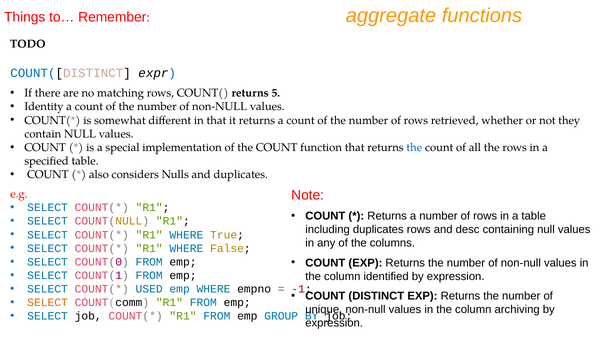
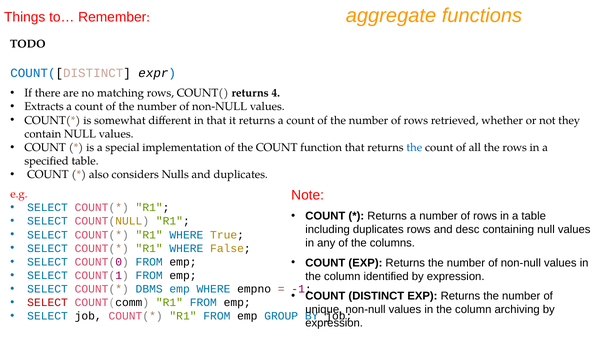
5: 5 -> 4
Identity: Identity -> Extracts
USED: USED -> DBMS
SELECT at (48, 302) colour: orange -> red
